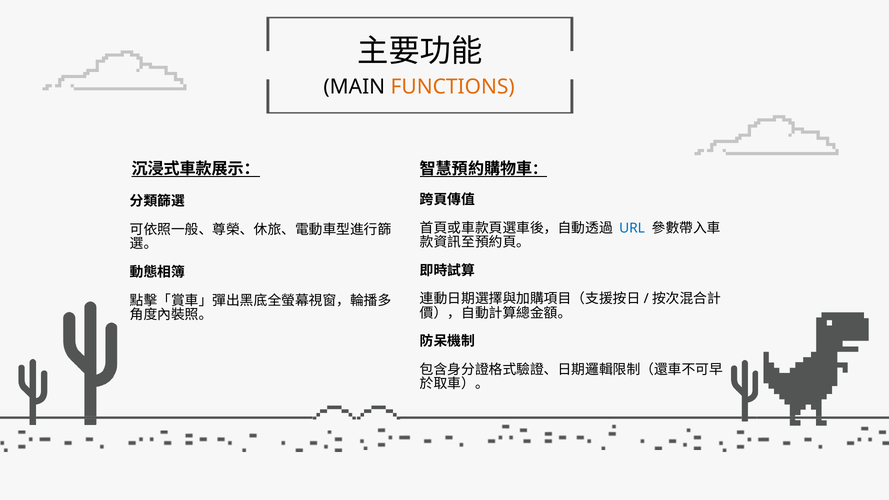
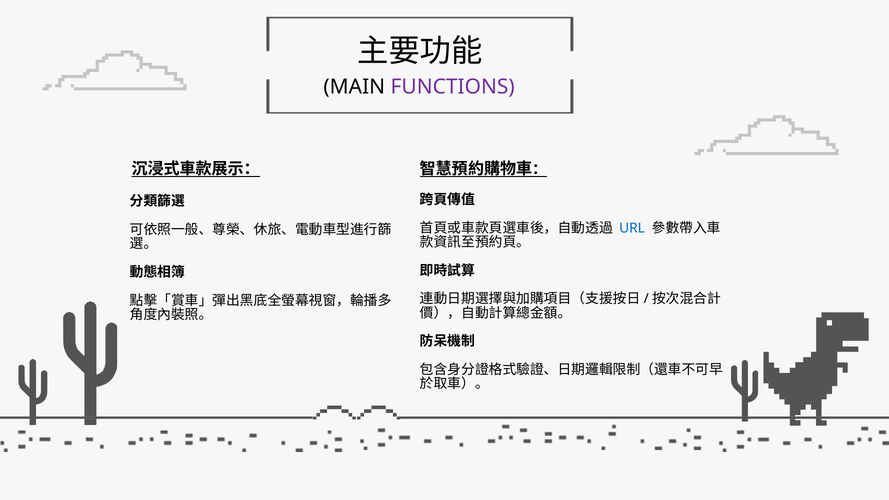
FUNCTIONS colour: orange -> purple
